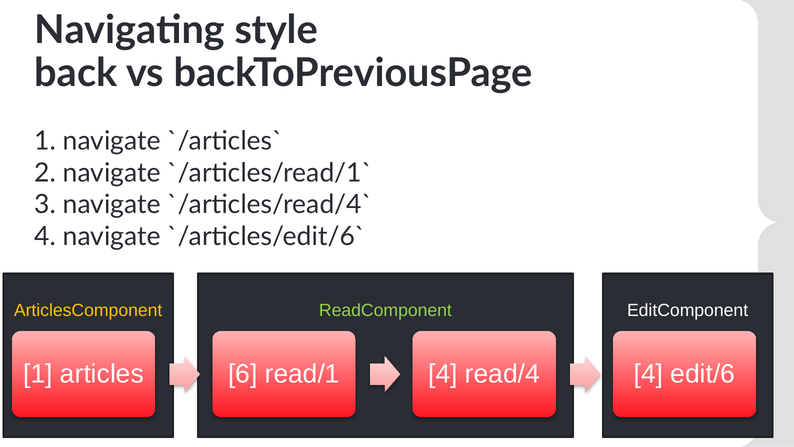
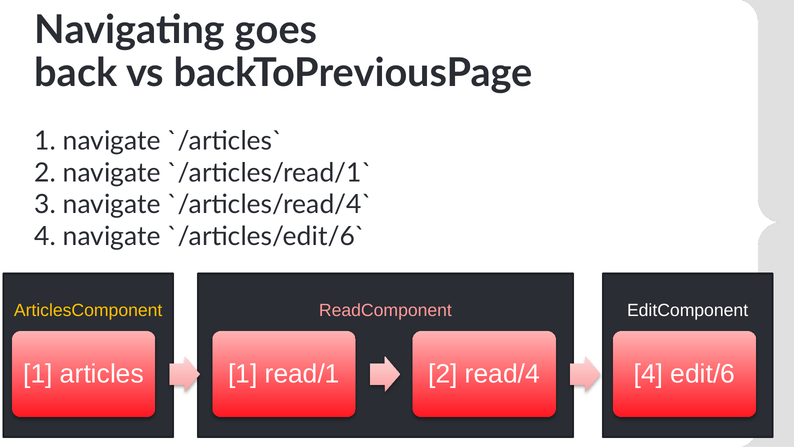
style: style -> goes
ReadComponent colour: light green -> pink
6 at (243, 374): 6 -> 1
4 at (443, 374): 4 -> 2
